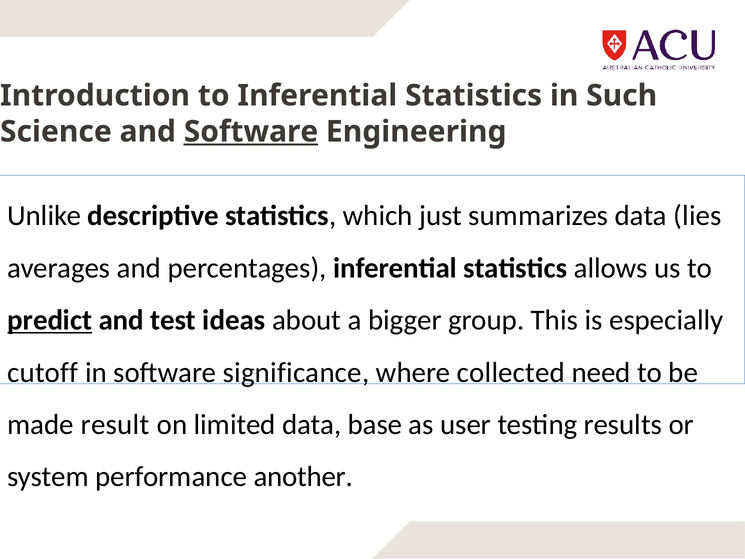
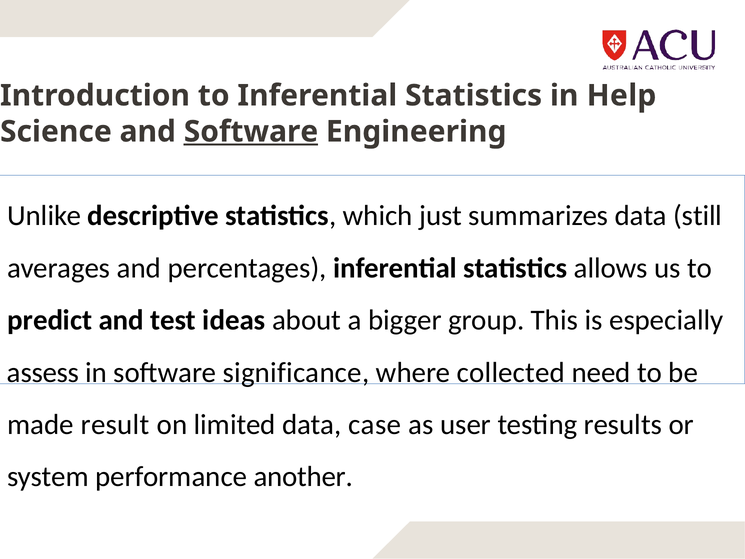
Such: Such -> Help
lies: lies -> still
predict underline: present -> none
cutoff: cutoff -> assess
base: base -> case
